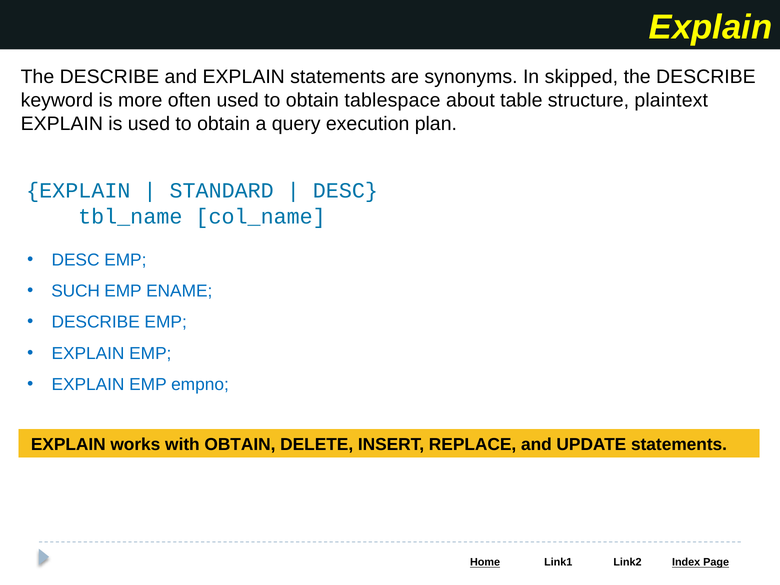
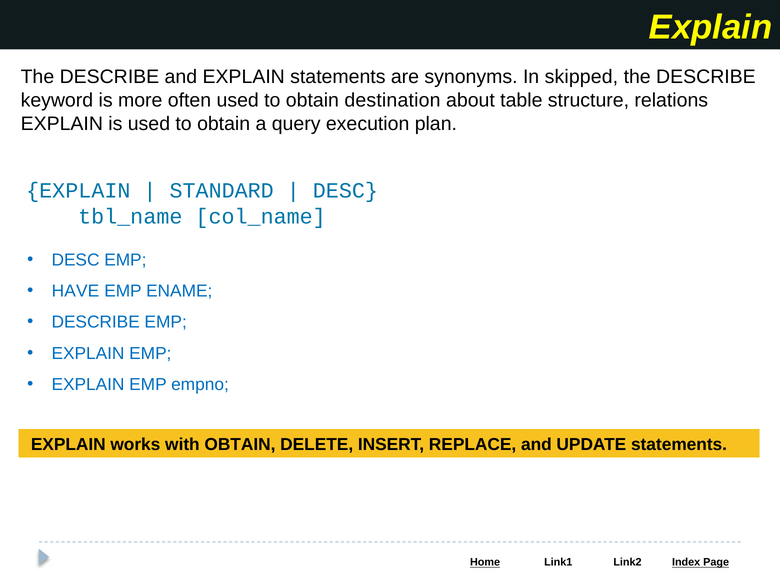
tablespace: tablespace -> destination
plaintext: plaintext -> relations
SUCH: SUCH -> HAVE
